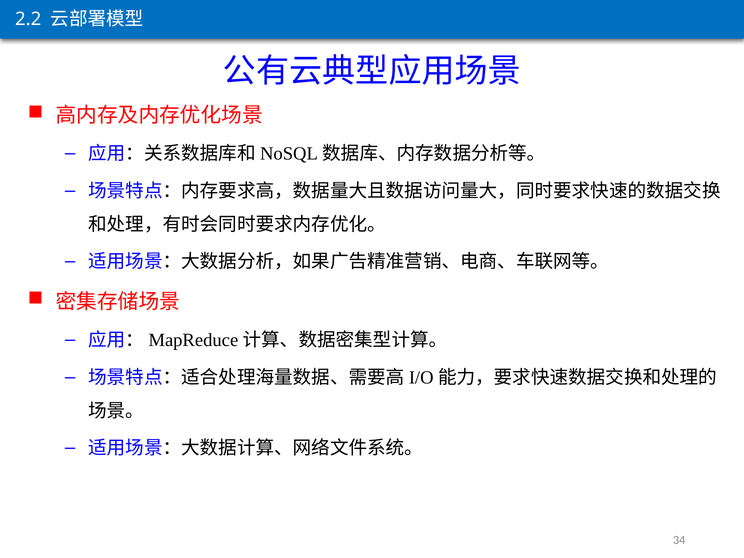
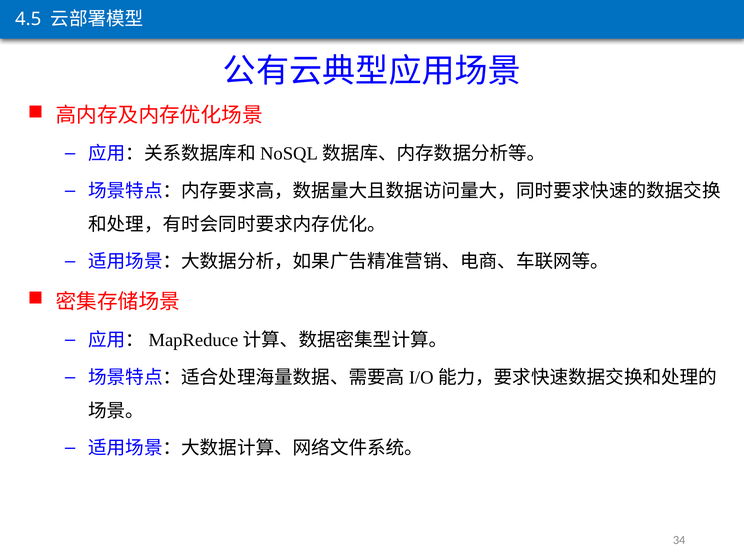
2.2: 2.2 -> 4.5
